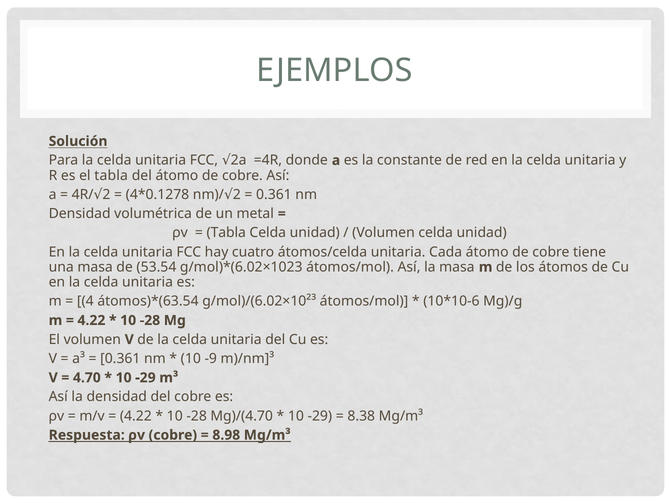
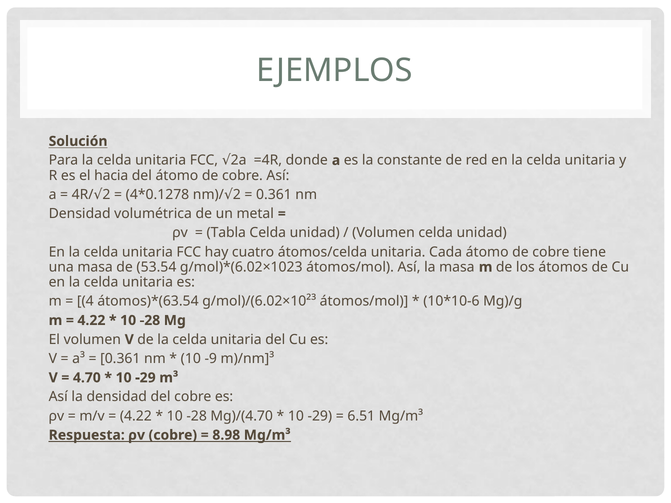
el tabla: tabla -> hacia
8.38: 8.38 -> 6.51
